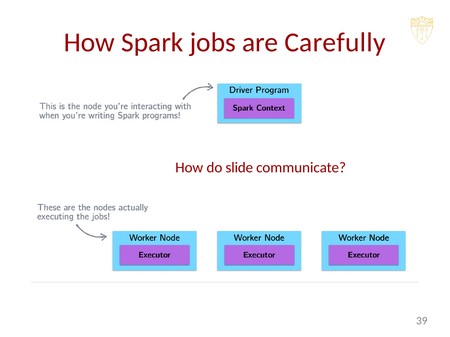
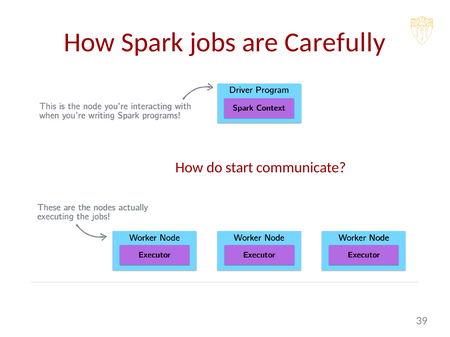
slide: slide -> start
